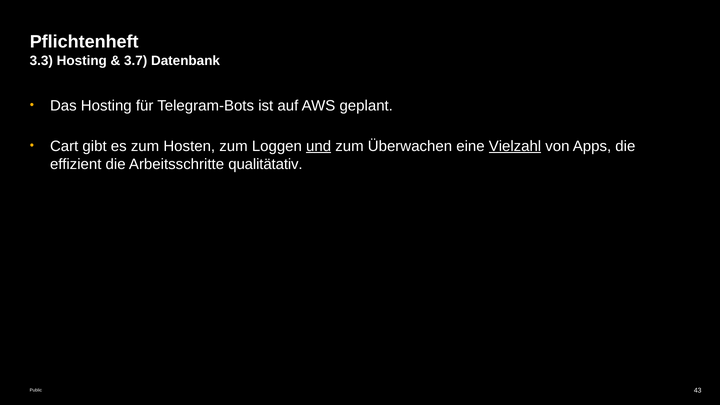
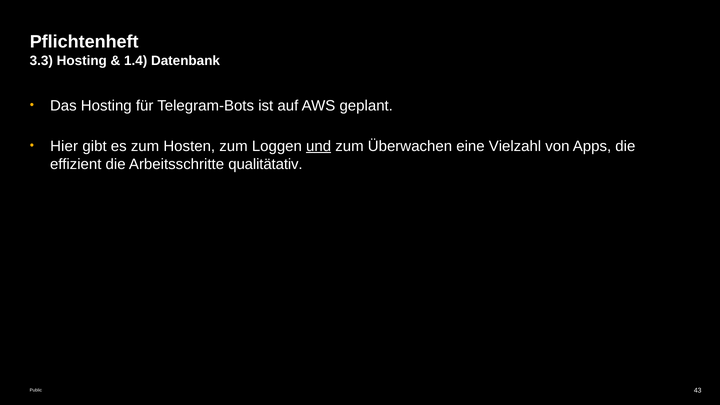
3.7: 3.7 -> 1.4
Cart: Cart -> Hier
Vielzahl underline: present -> none
